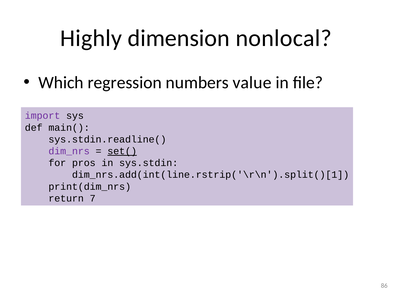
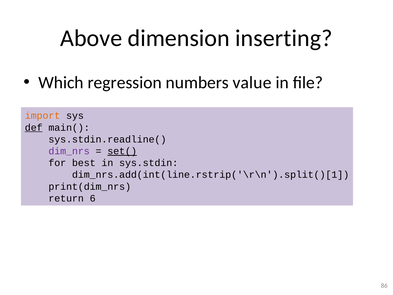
Highly: Highly -> Above
nonlocal: nonlocal -> inserting
import colour: purple -> orange
def underline: none -> present
pros: pros -> best
7: 7 -> 6
